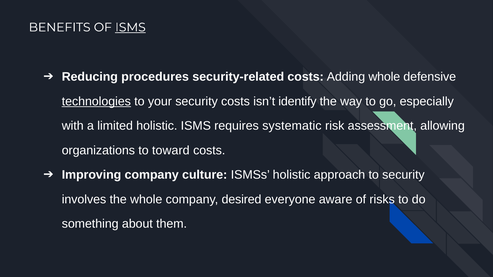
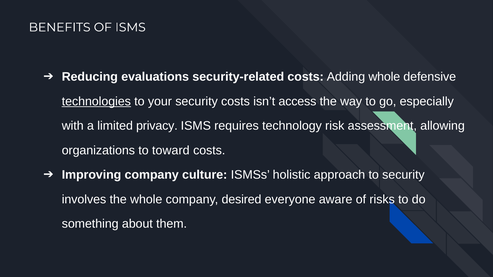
ISMS at (130, 27) underline: present -> none
procedures: procedures -> evaluations
identify: identify -> access
limited holistic: holistic -> privacy
systematic: systematic -> technology
